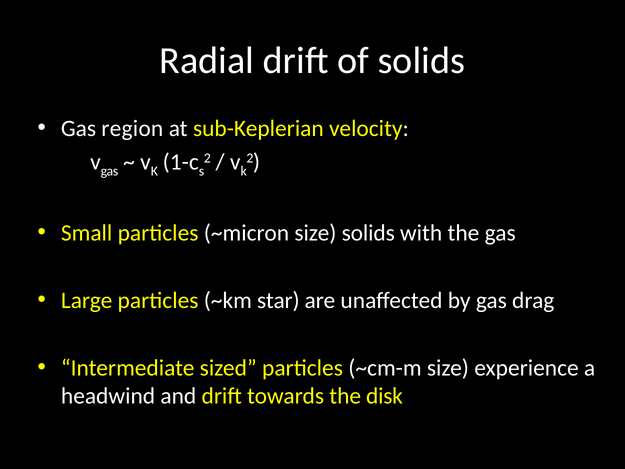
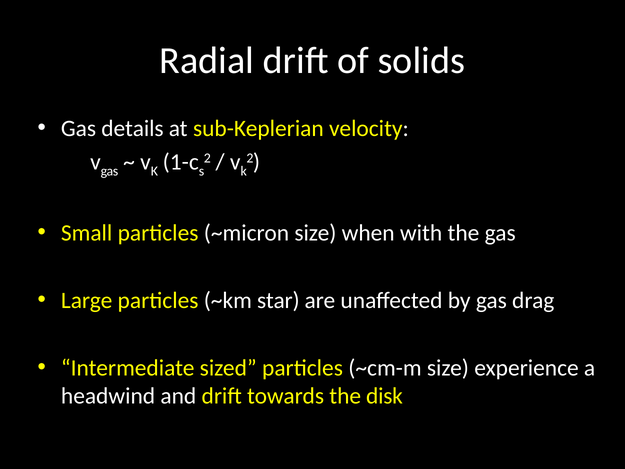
region: region -> details
size solids: solids -> when
